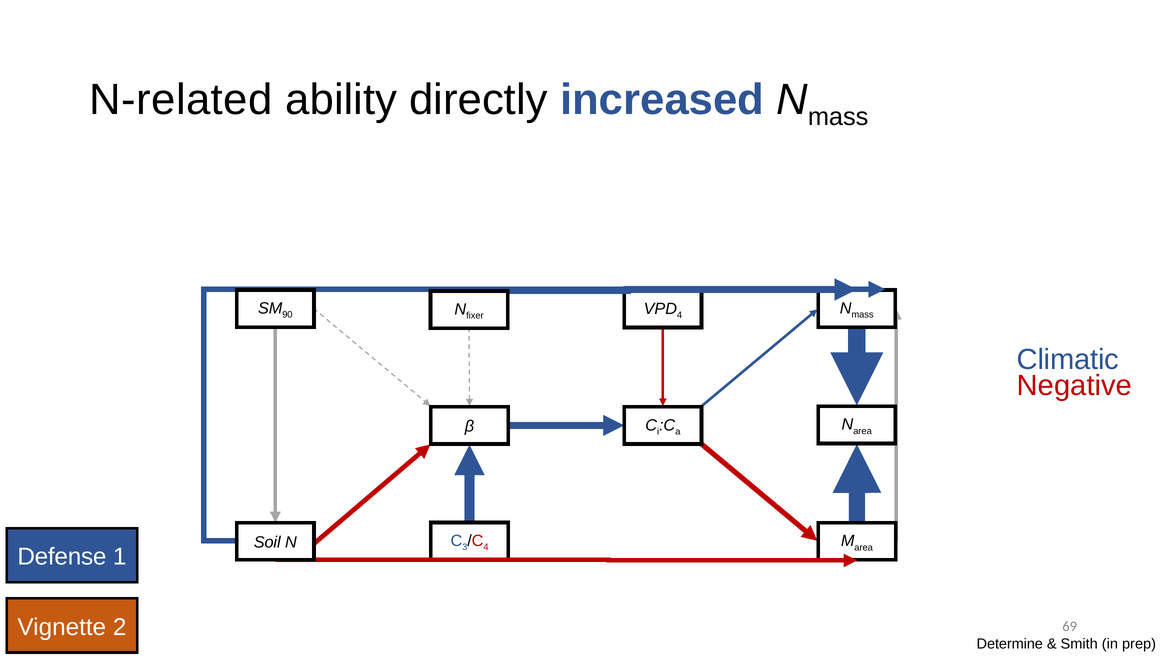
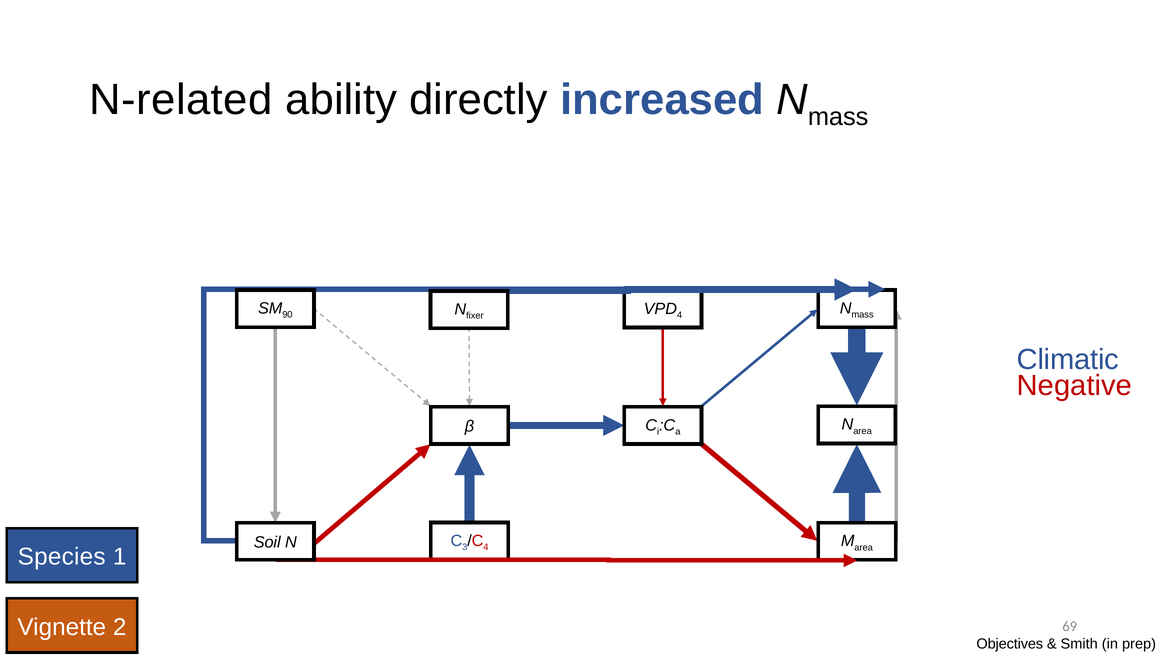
Defense: Defense -> Species
Determine: Determine -> Objectives
